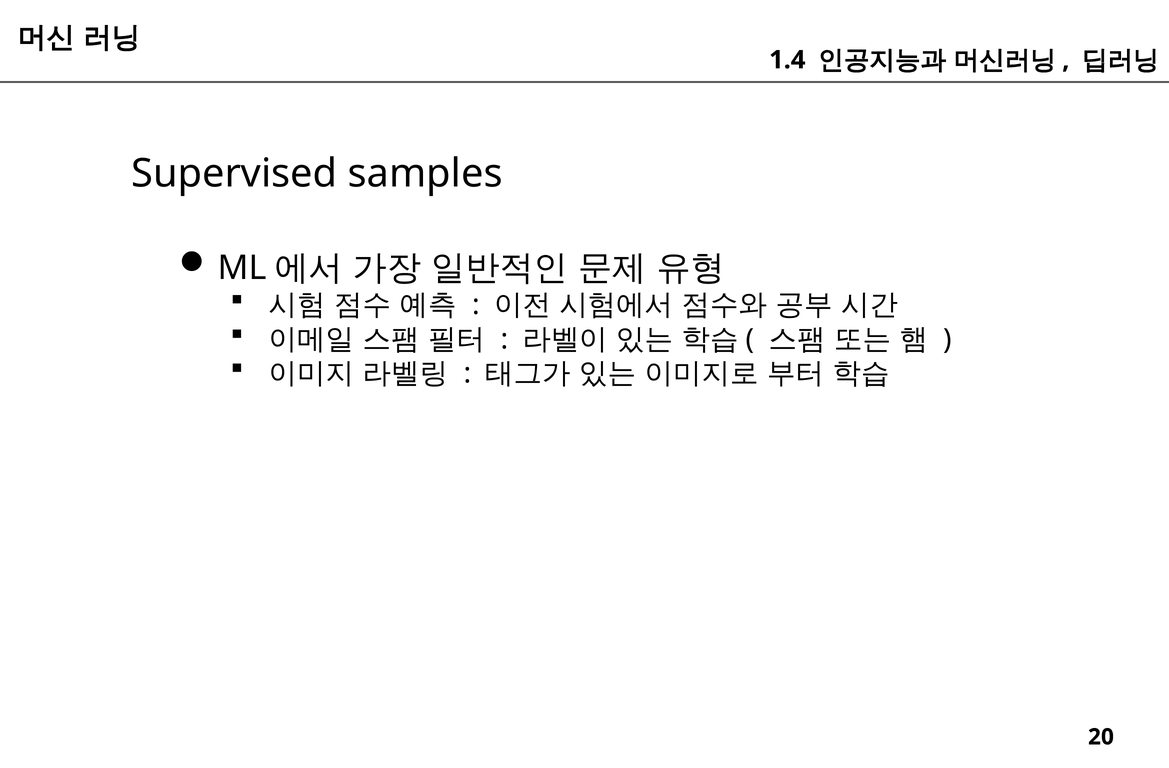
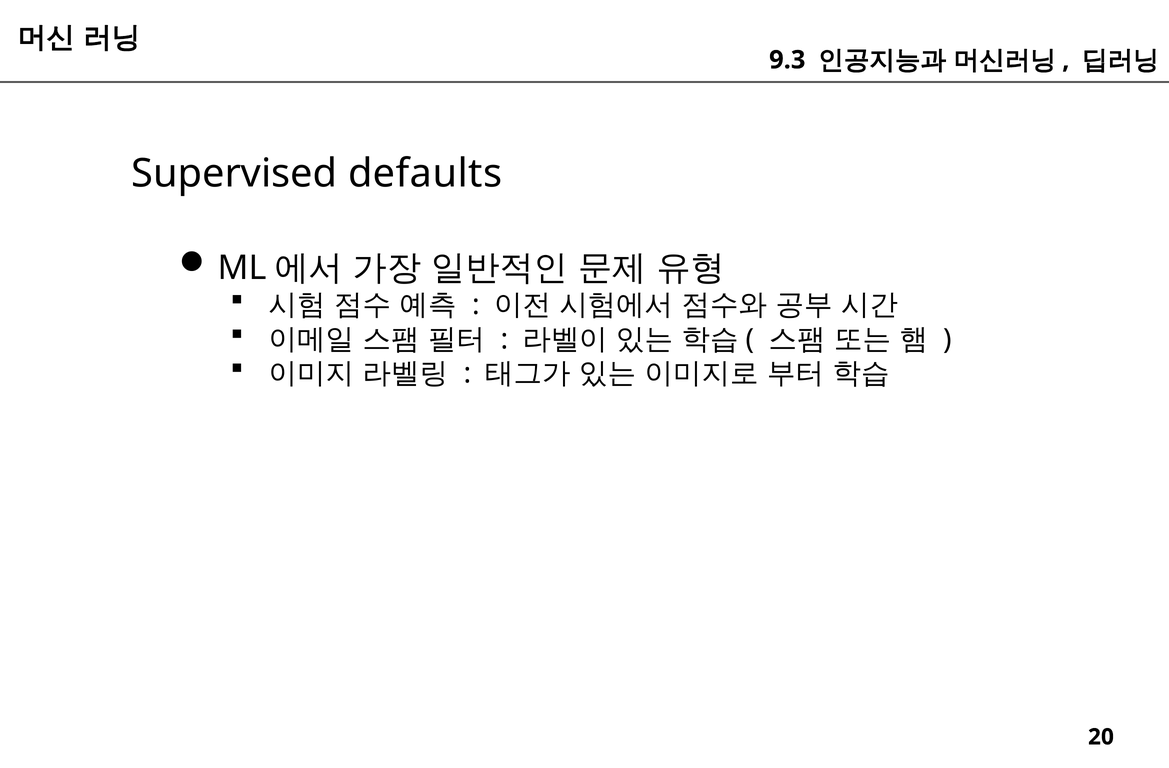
1.4: 1.4 -> 9.3
samples: samples -> defaults
